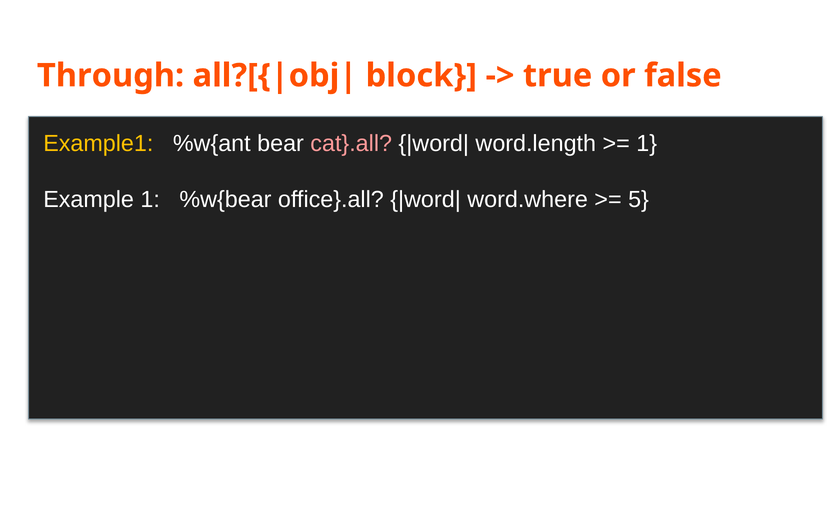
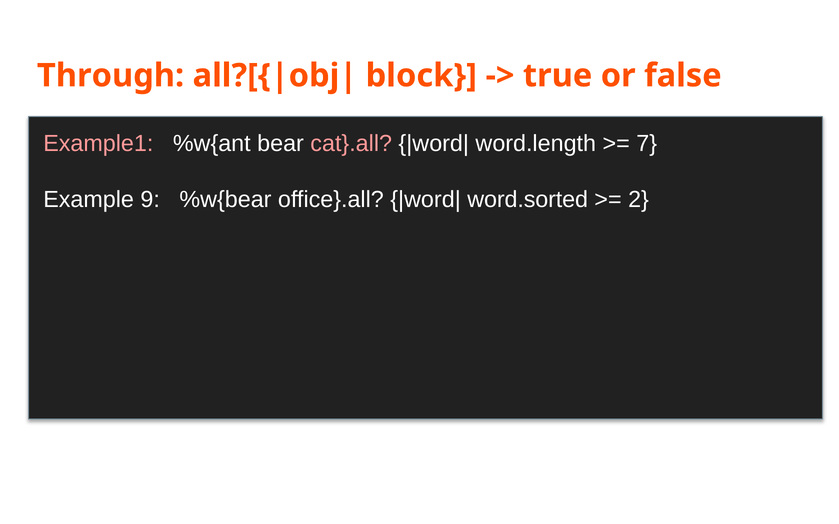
Example1 colour: yellow -> pink
1 at (647, 144): 1 -> 7
Example 1: 1 -> 9
word.where: word.where -> word.sorted
5: 5 -> 2
